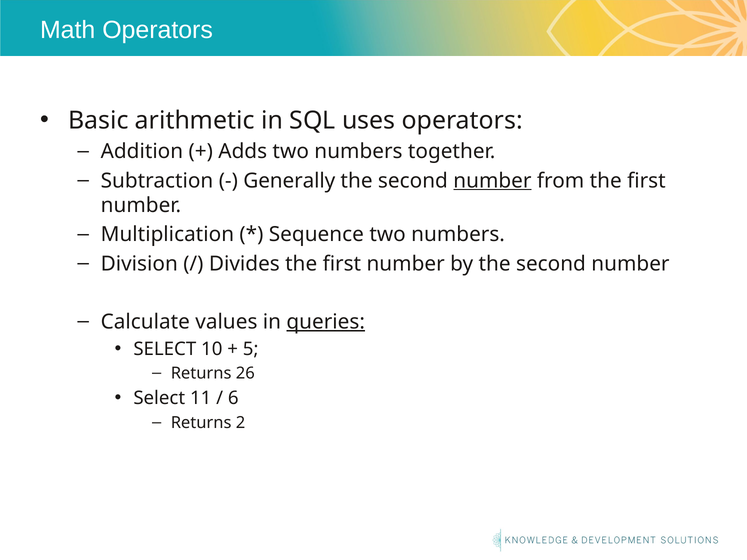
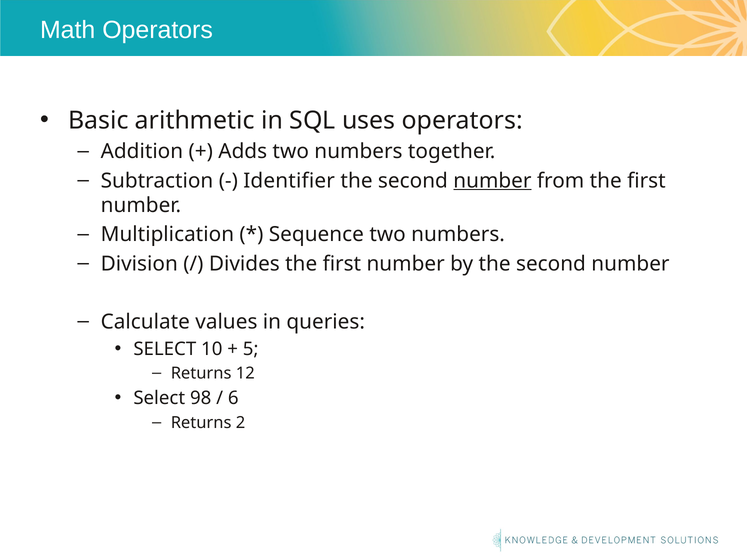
Generally: Generally -> Identifier
queries underline: present -> none
26: 26 -> 12
11: 11 -> 98
